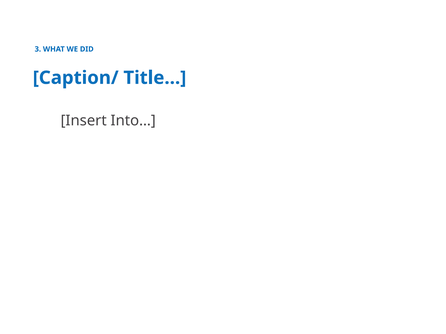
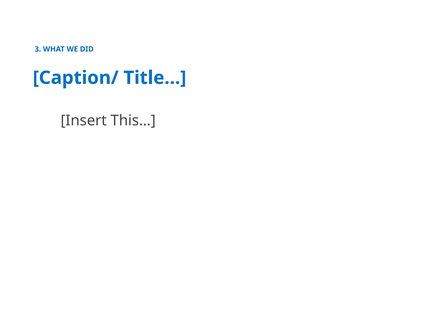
Into…: Into… -> This…
